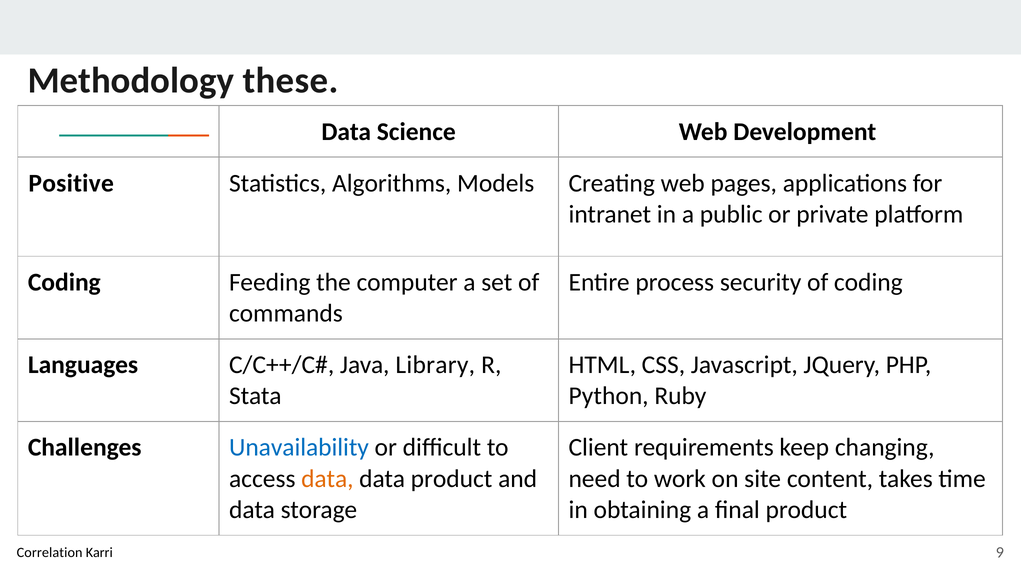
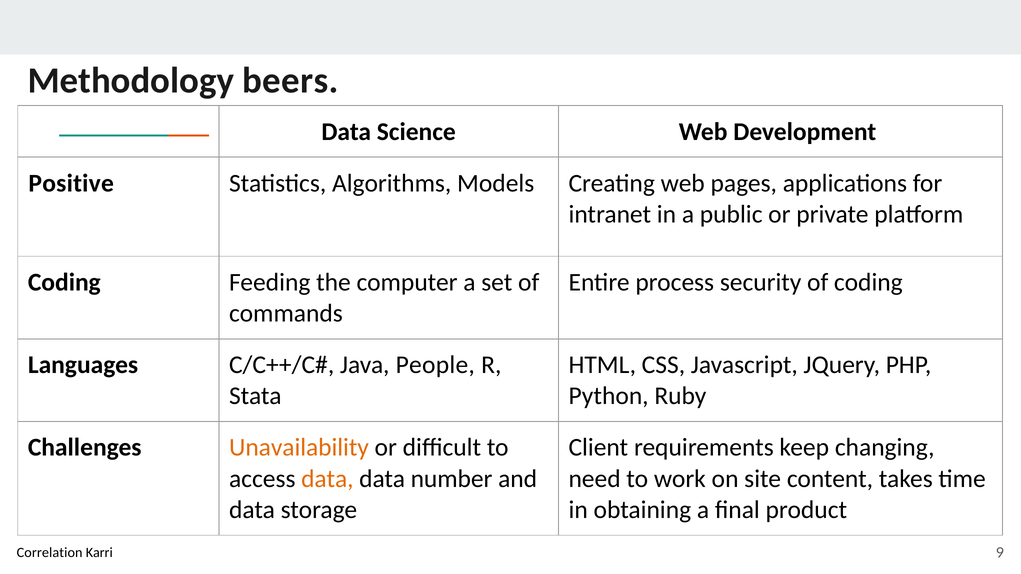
these: these -> beers
Library: Library -> People
Unavailability colour: blue -> orange
data product: product -> number
